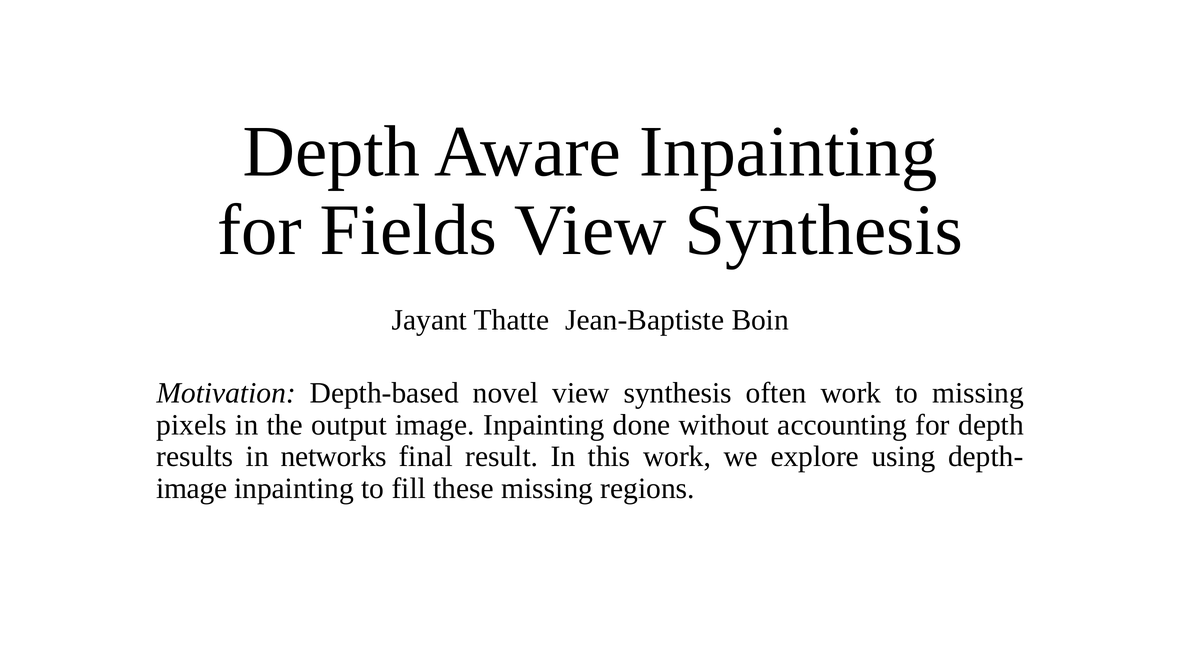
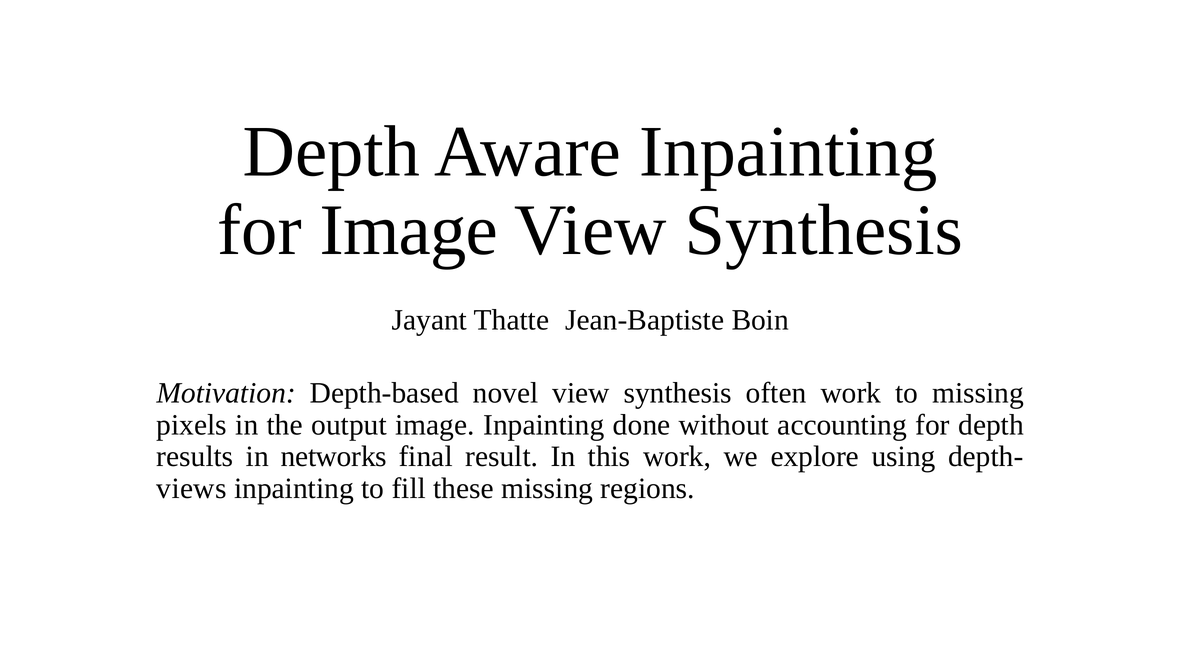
for Fields: Fields -> Image
image at (192, 489): image -> views
